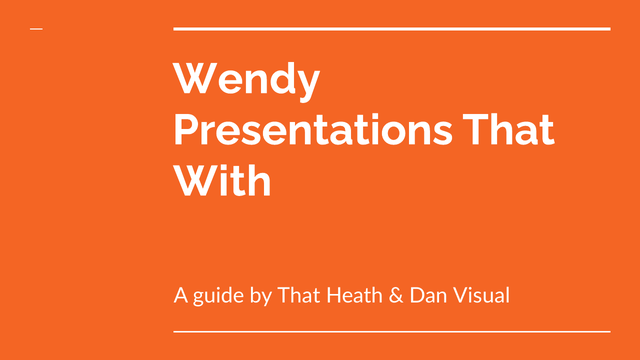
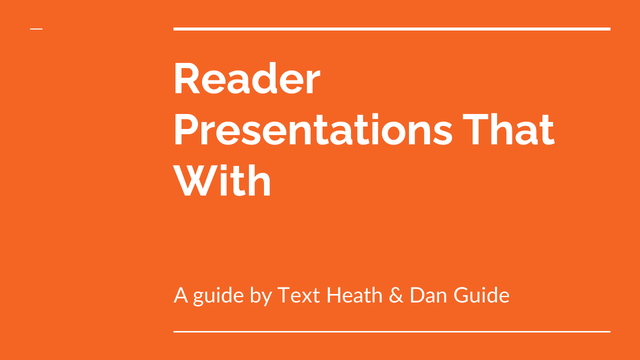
Wendy: Wendy -> Reader
by That: That -> Text
Dan Visual: Visual -> Guide
